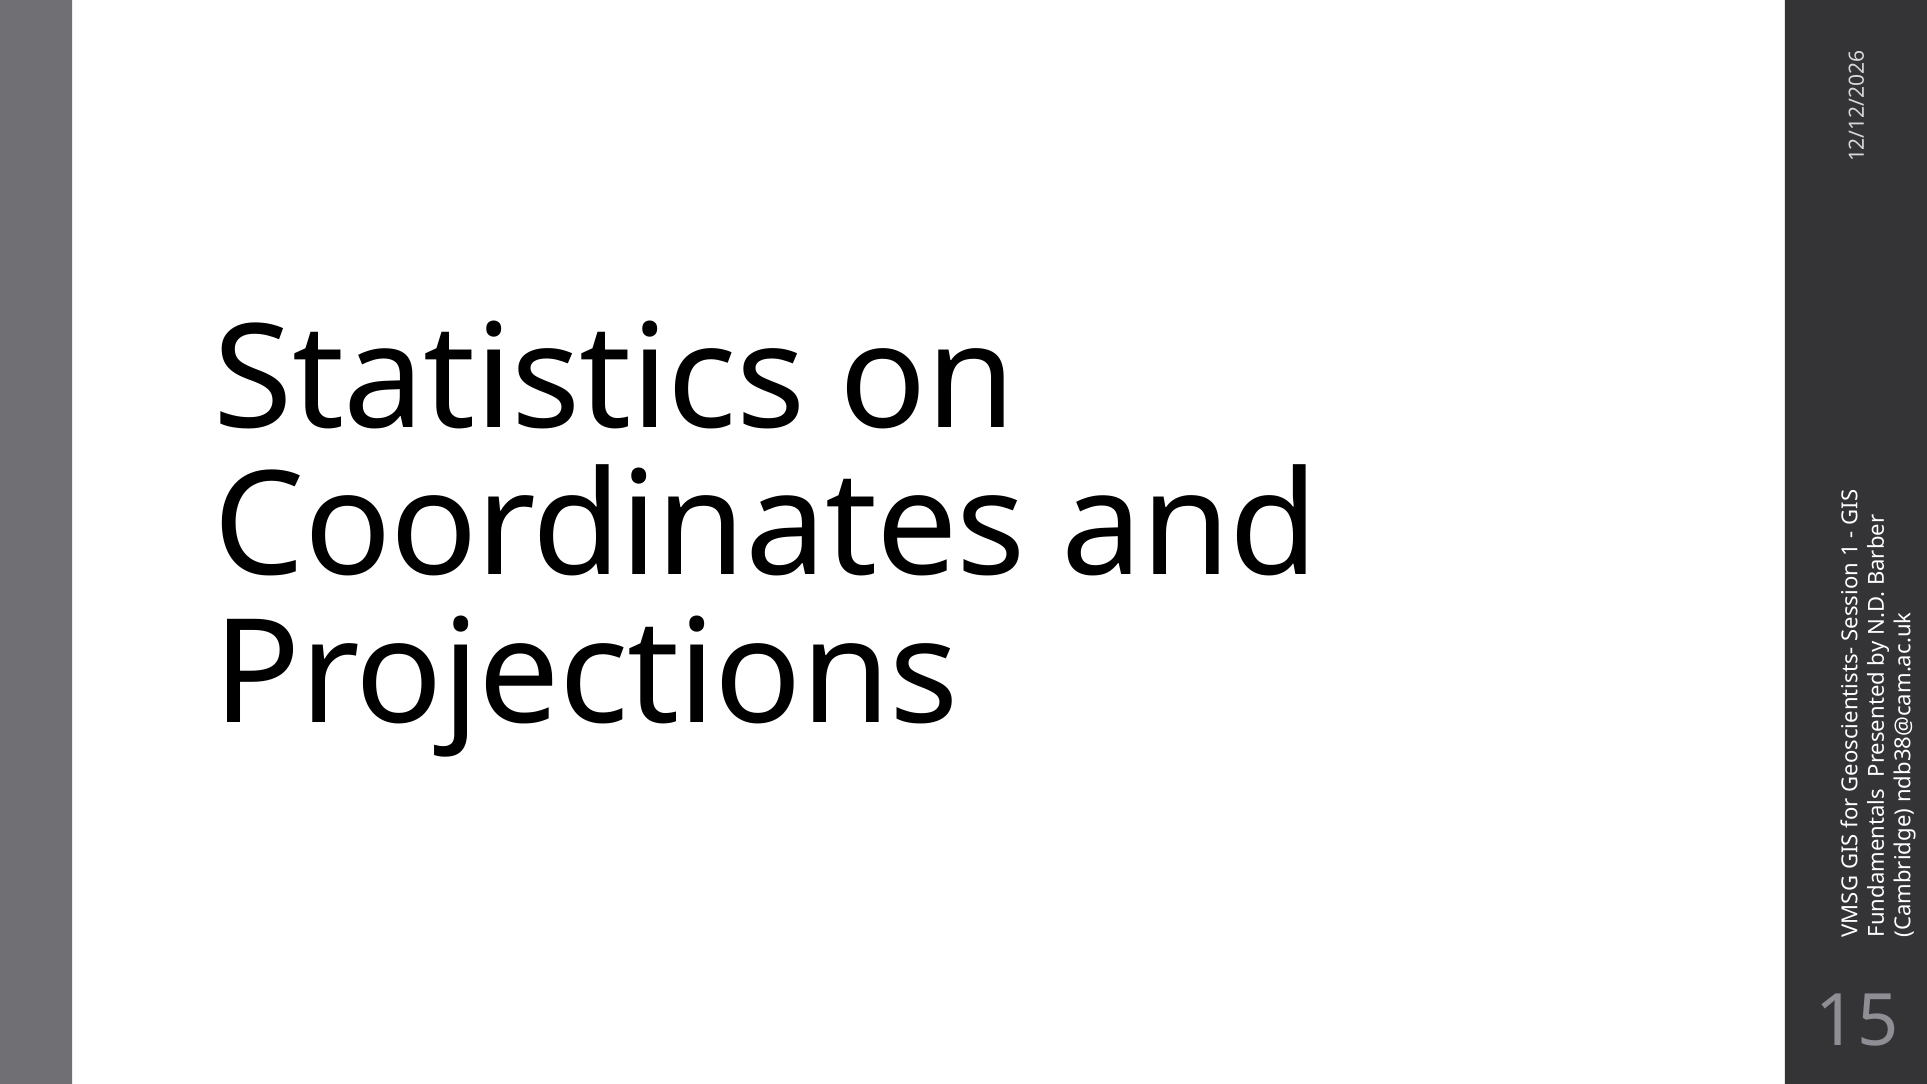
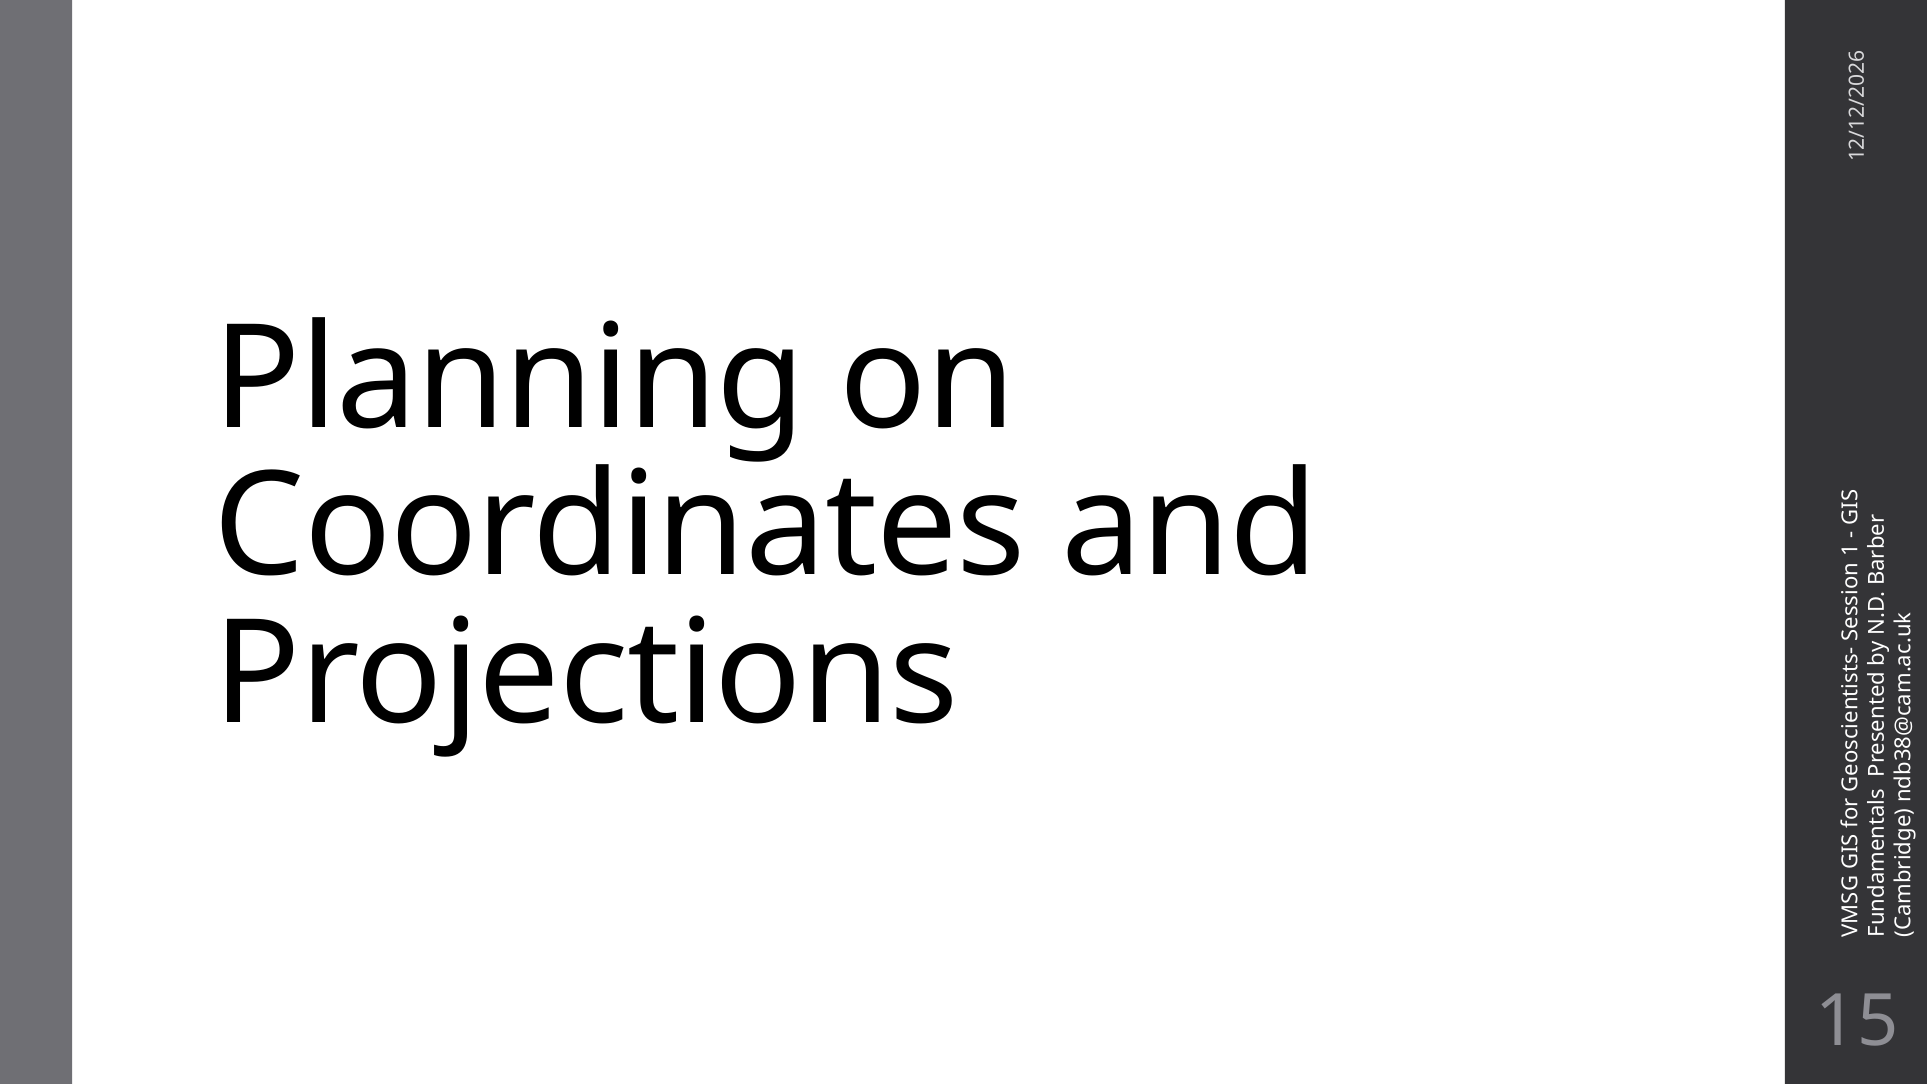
Statistics: Statistics -> Planning
